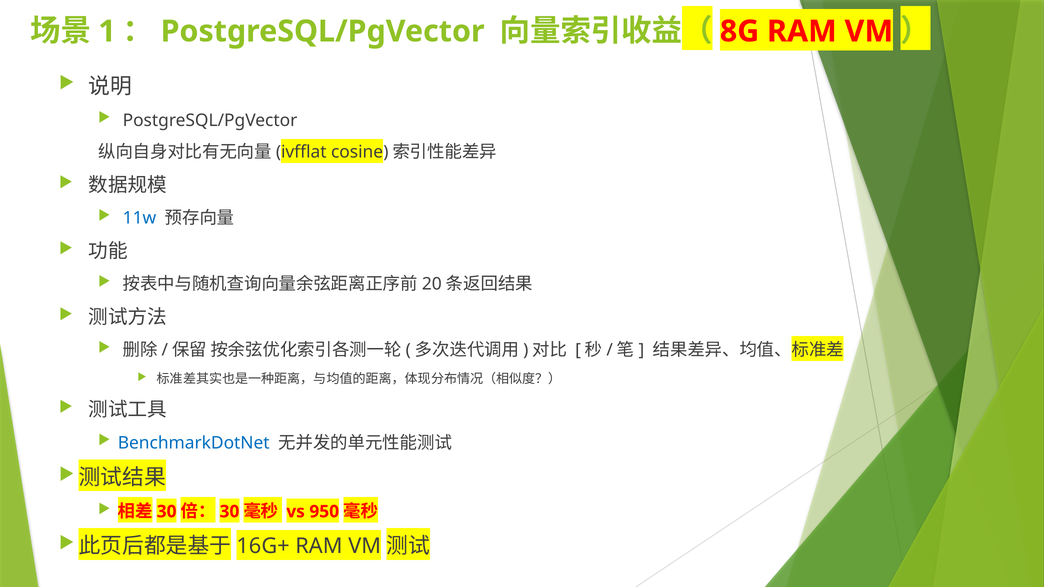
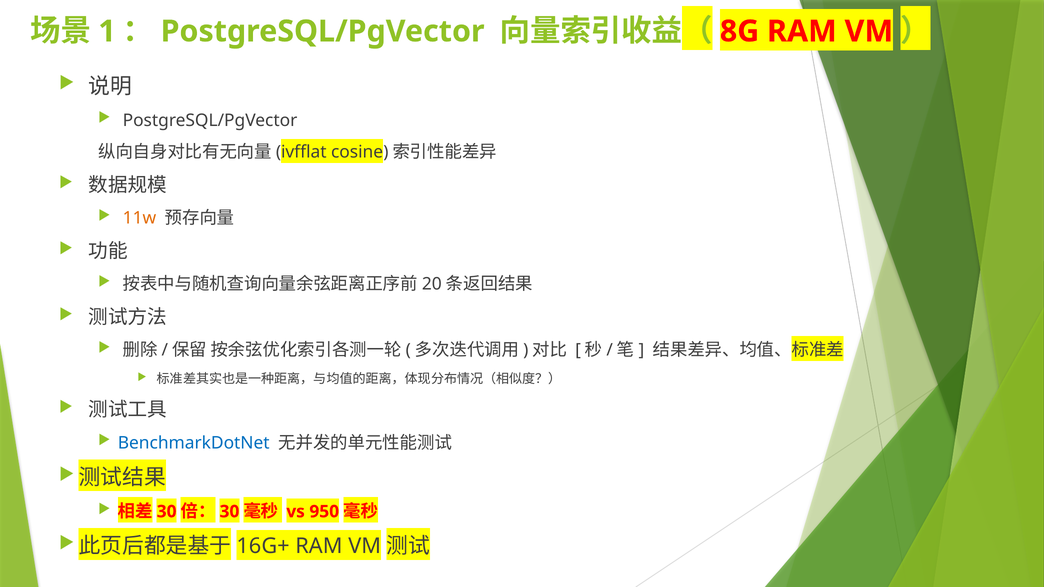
11w colour: blue -> orange
